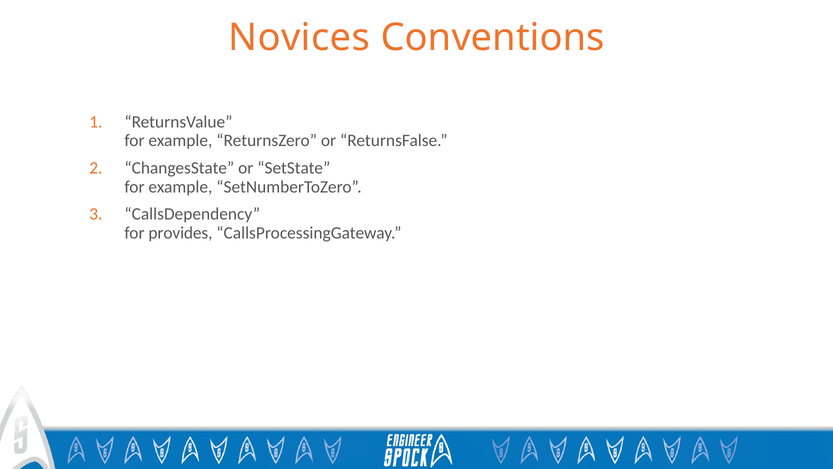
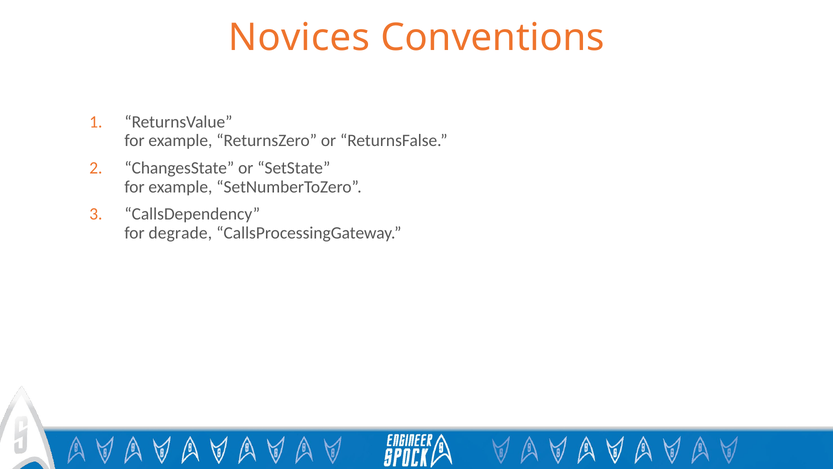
provides: provides -> degrade
